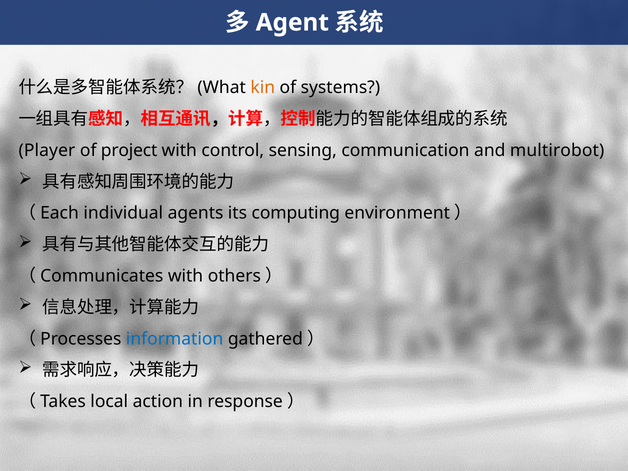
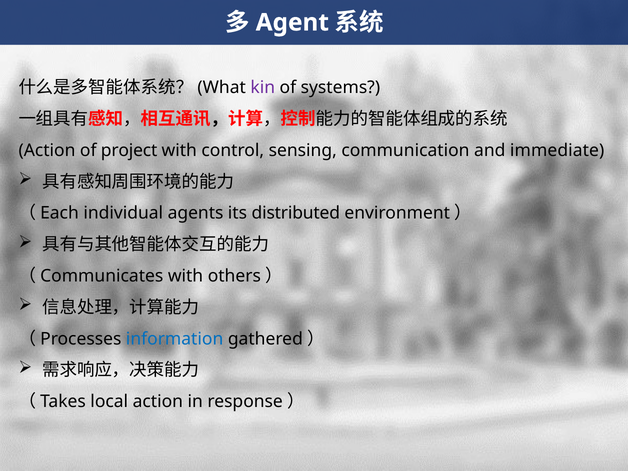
kin colour: orange -> purple
Player at (47, 150): Player -> Action
multirobot: multirobot -> immediate
computing: computing -> distributed
